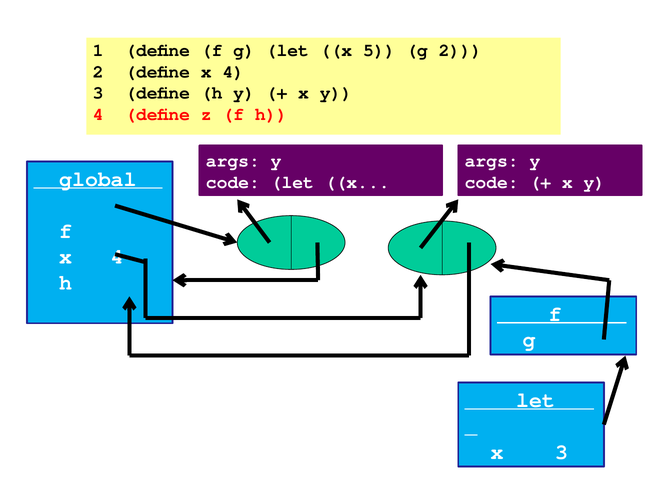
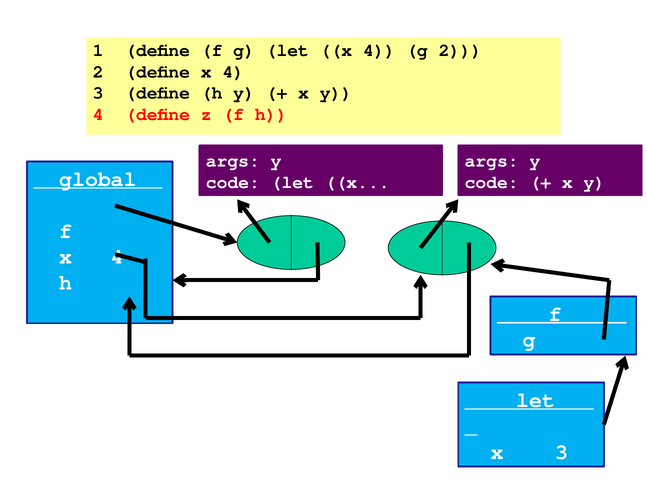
let x 5: 5 -> 4
